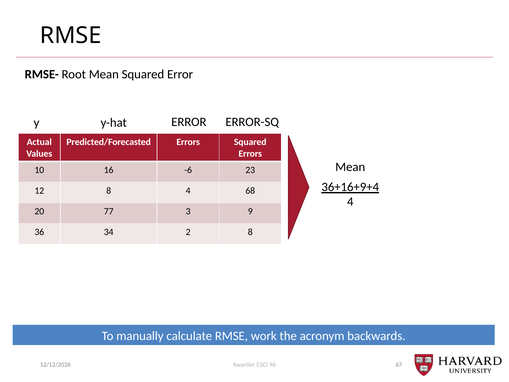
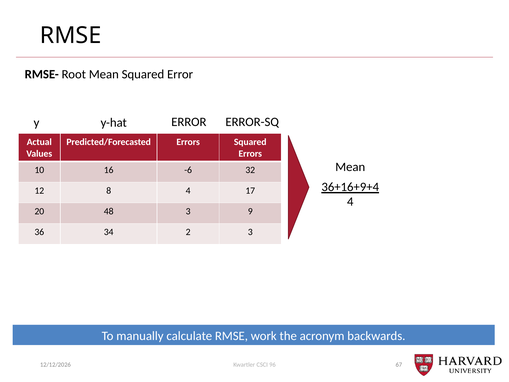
23: 23 -> 32
68: 68 -> 17
77: 77 -> 48
2 8: 8 -> 3
